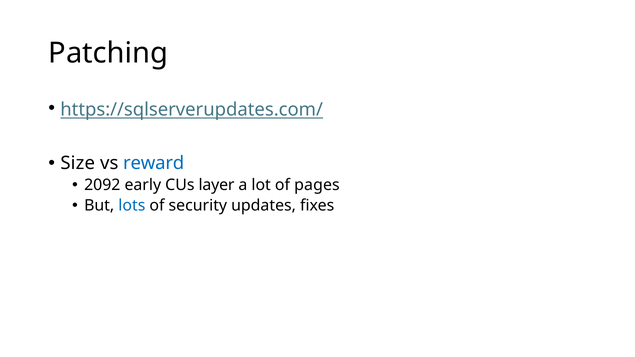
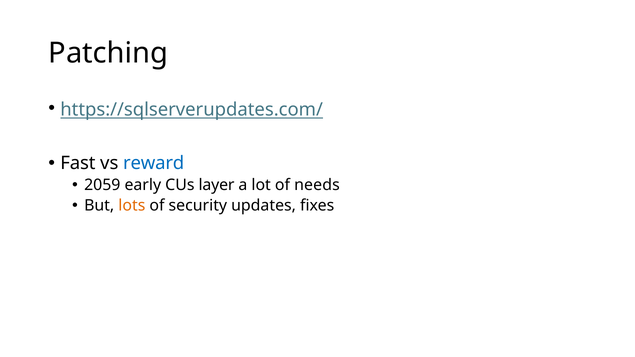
Size: Size -> Fast
2092: 2092 -> 2059
pages: pages -> needs
lots colour: blue -> orange
